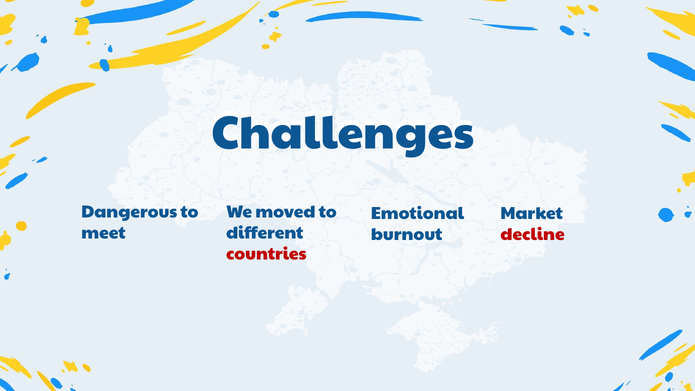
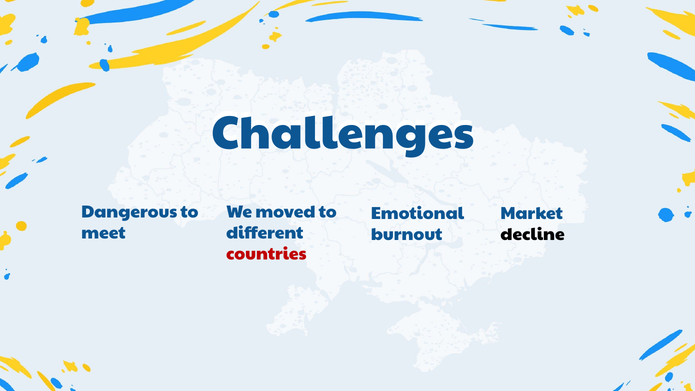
decline colour: red -> black
